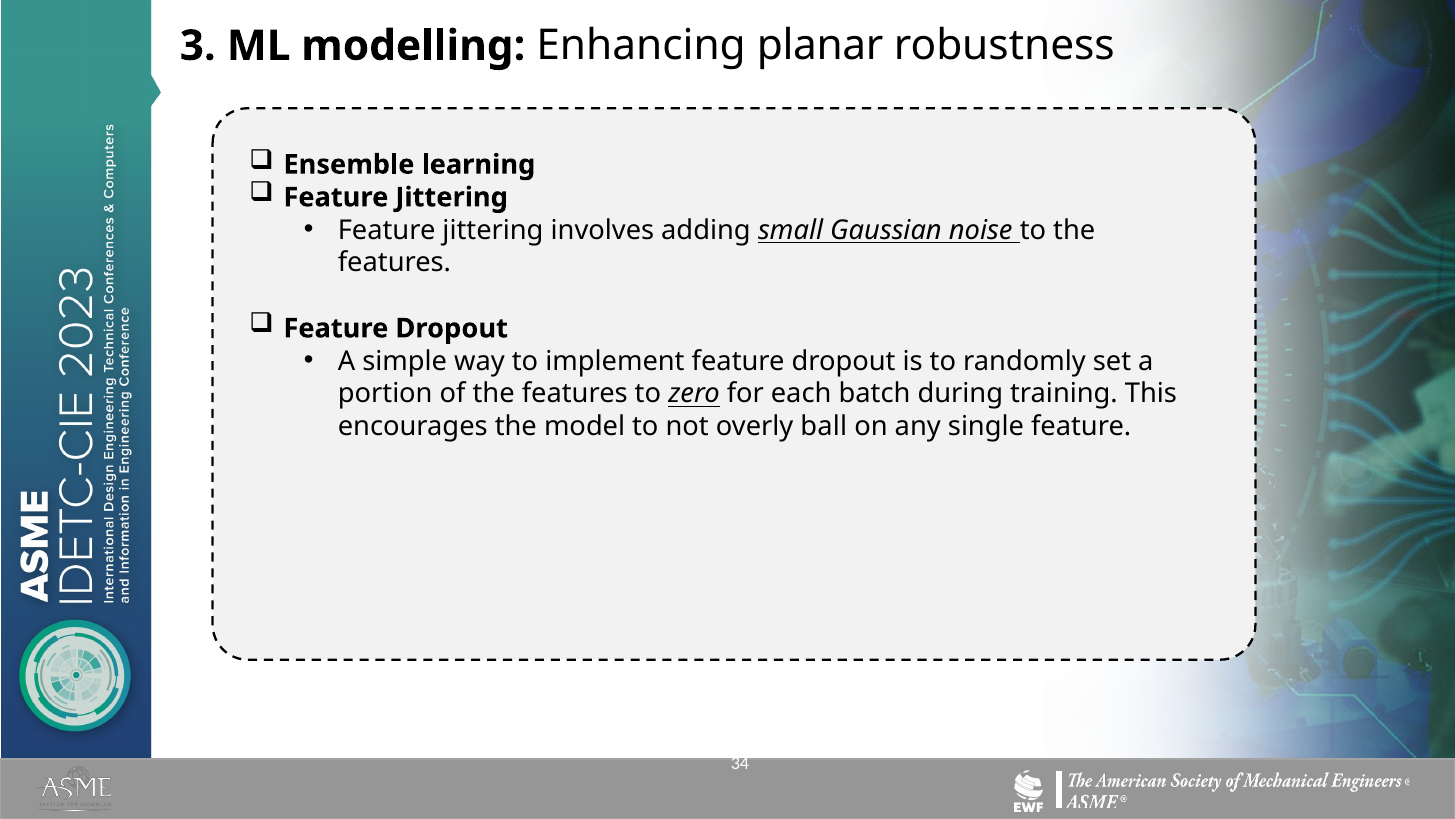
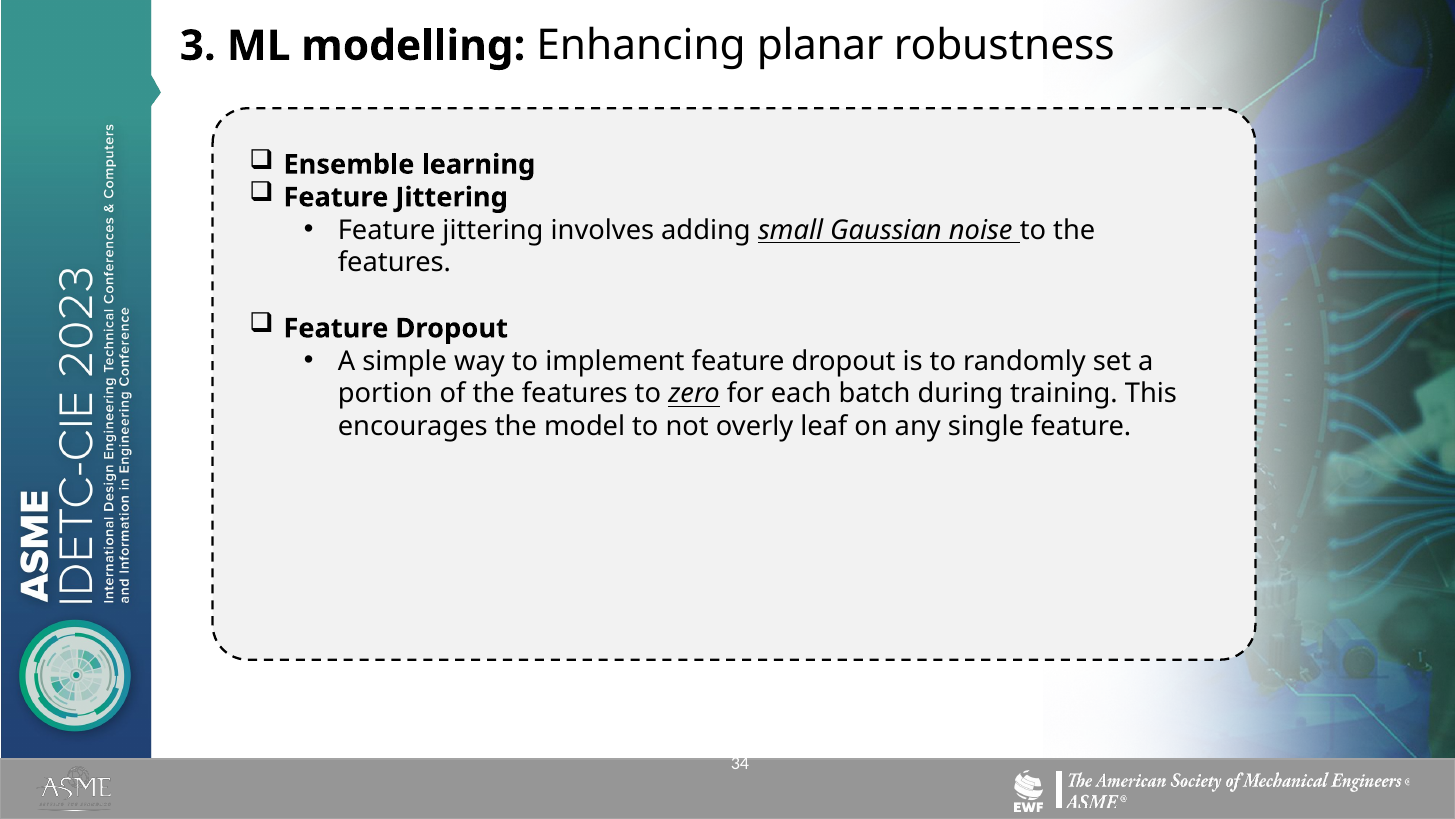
ball: ball -> leaf
